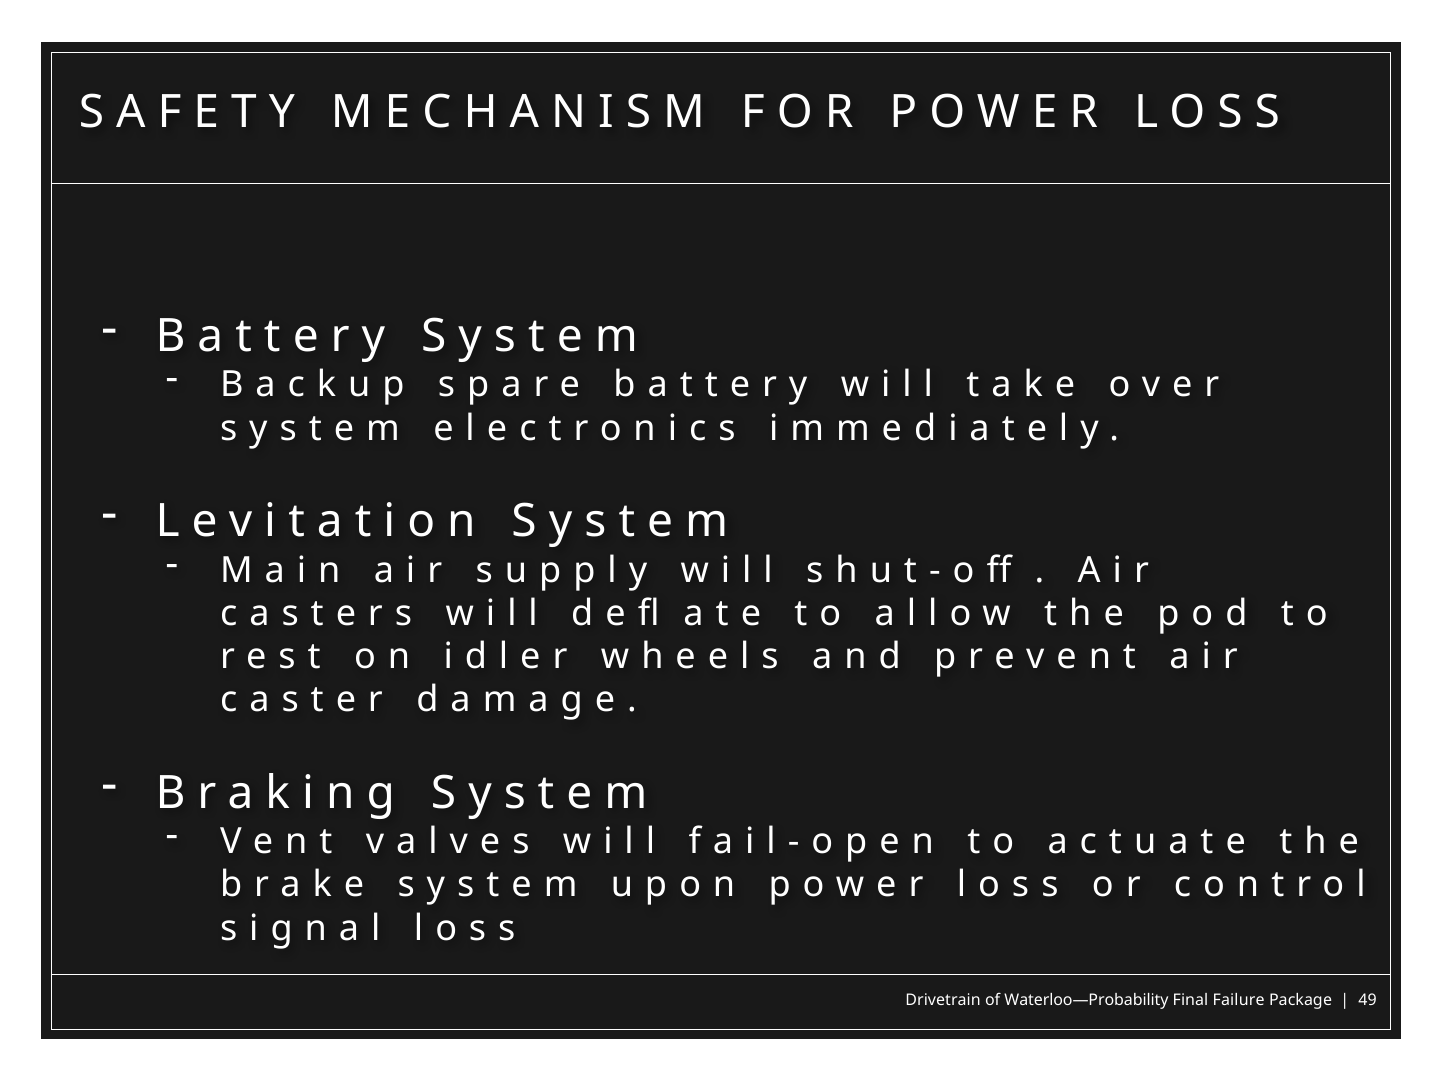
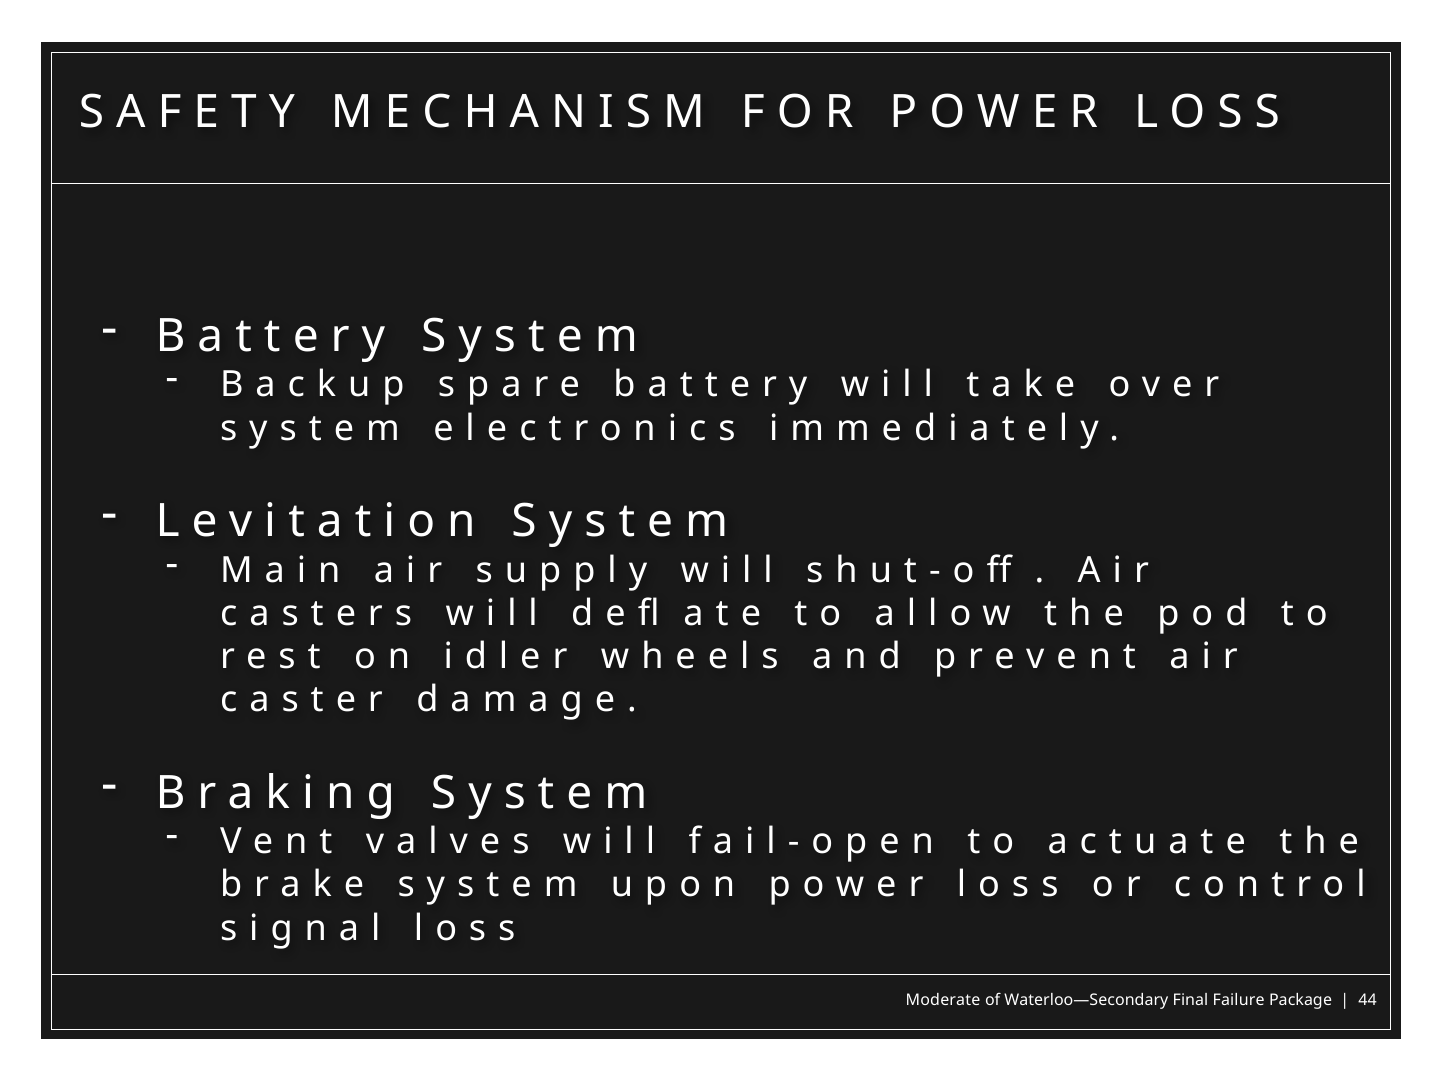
Drivetrain: Drivetrain -> Moderate
Waterloo—Probability: Waterloo—Probability -> Waterloo—Secondary
49: 49 -> 44
